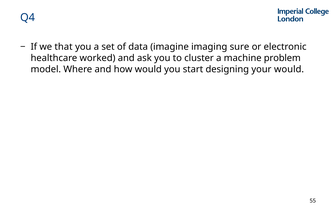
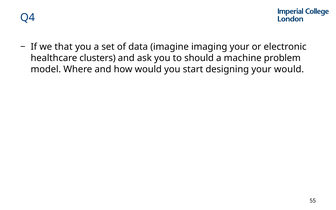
imaging sure: sure -> your
worked: worked -> clusters
cluster: cluster -> should
